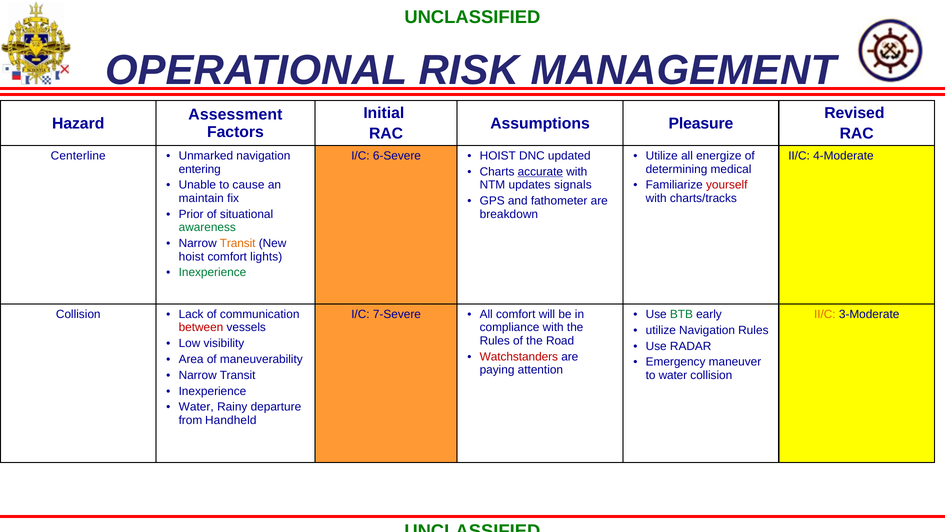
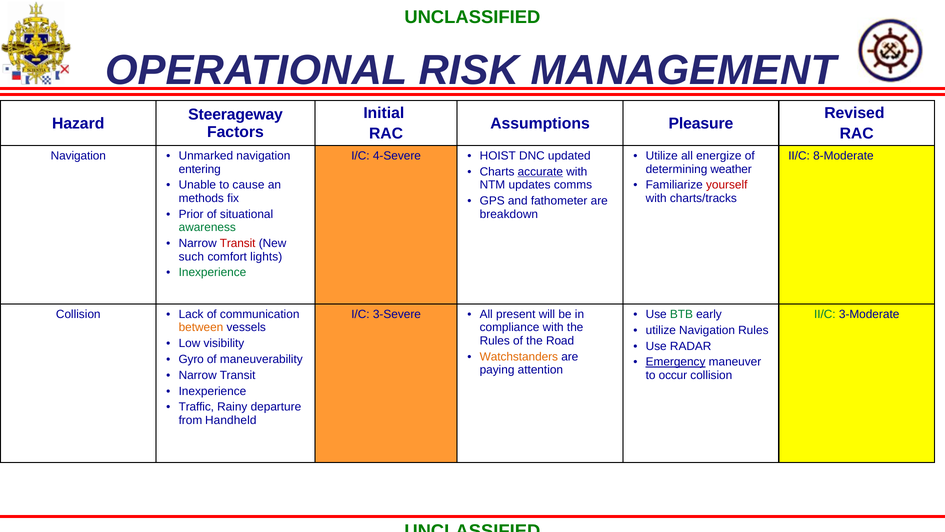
Assessment: Assessment -> Steerageway
Centerline at (78, 156): Centerline -> Navigation
6-Severe: 6-Severe -> 4-Severe
4-Moderate: 4-Moderate -> 8-Moderate
medical: medical -> weather
signals: signals -> comms
maintain: maintain -> methods
Transit at (238, 243) colour: orange -> red
hoist at (191, 256): hoist -> such
7-Severe: 7-Severe -> 3-Severe
All comfort: comfort -> present
II/C at (825, 314) colour: orange -> green
between colour: red -> orange
Watchstanders colour: red -> orange
Area: Area -> Gyro
Emergency underline: none -> present
to water: water -> occur
Water at (196, 407): Water -> Traffic
